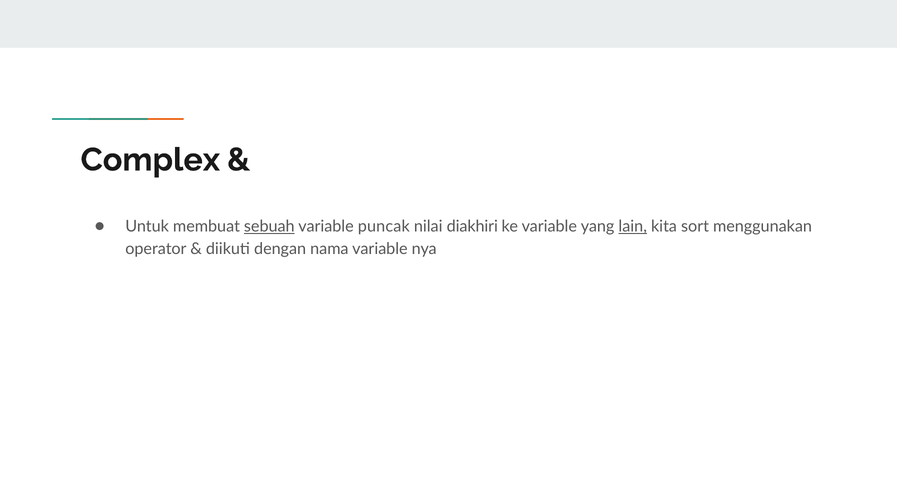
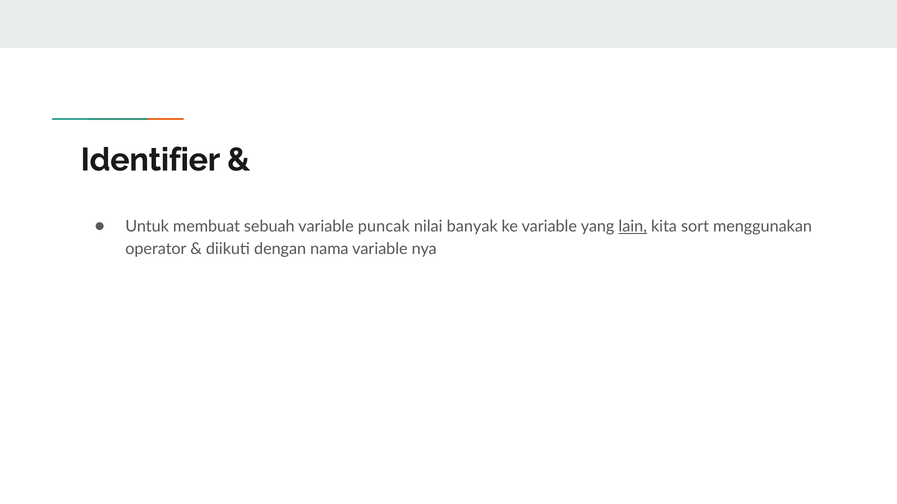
Complex: Complex -> Identifier
sebuah underline: present -> none
diakhiri: diakhiri -> banyak
